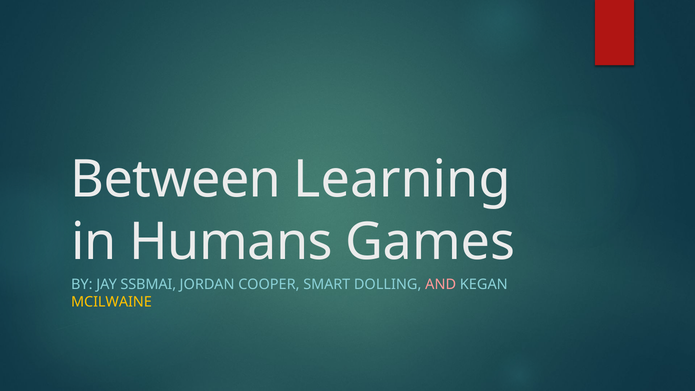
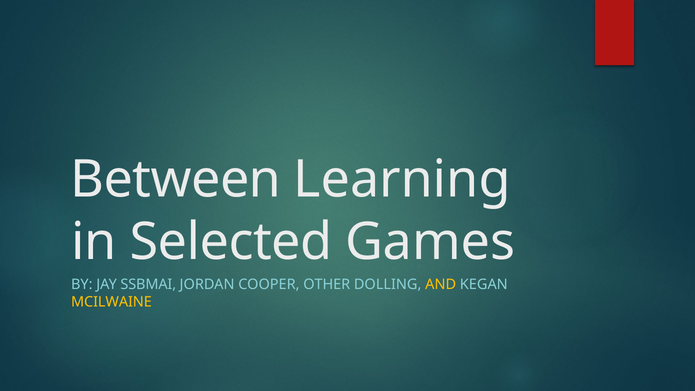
Humans: Humans -> Selected
SMART: SMART -> OTHER
AND colour: pink -> yellow
